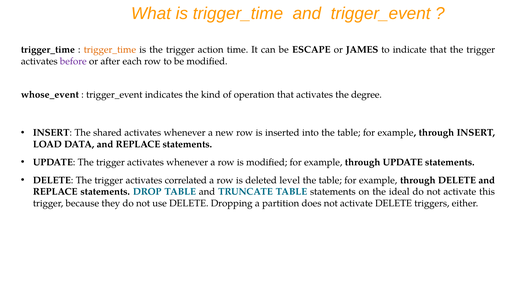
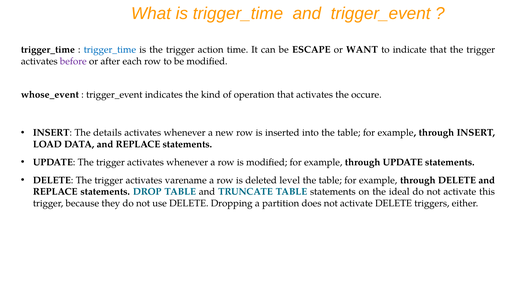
trigger_time at (110, 50) colour: orange -> blue
JAMES: JAMES -> WANT
degree: degree -> occure
shared: shared -> details
correlated: correlated -> varename
